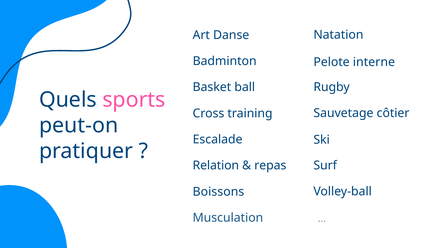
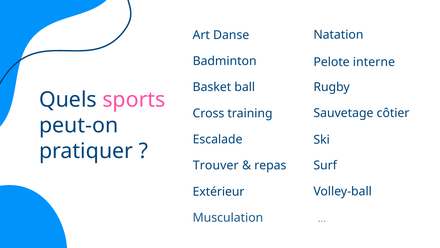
Relation: Relation -> Trouver
Boissons: Boissons -> Extérieur
